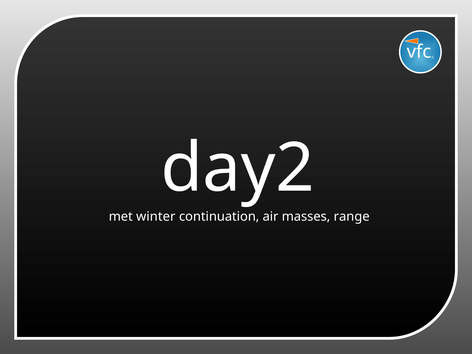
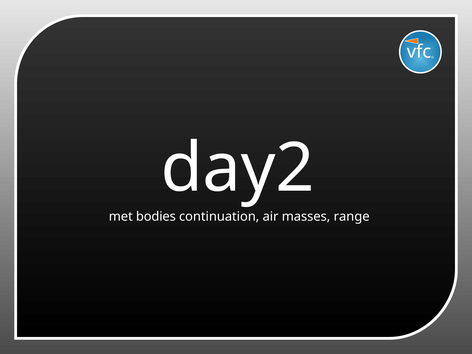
winter: winter -> bodies
